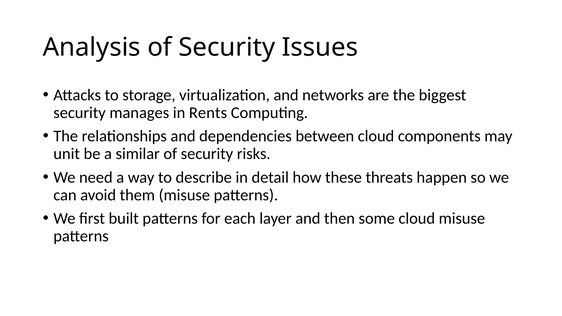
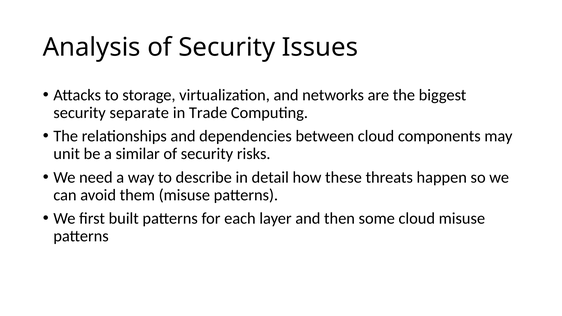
manages: manages -> separate
Rents: Rents -> Trade
